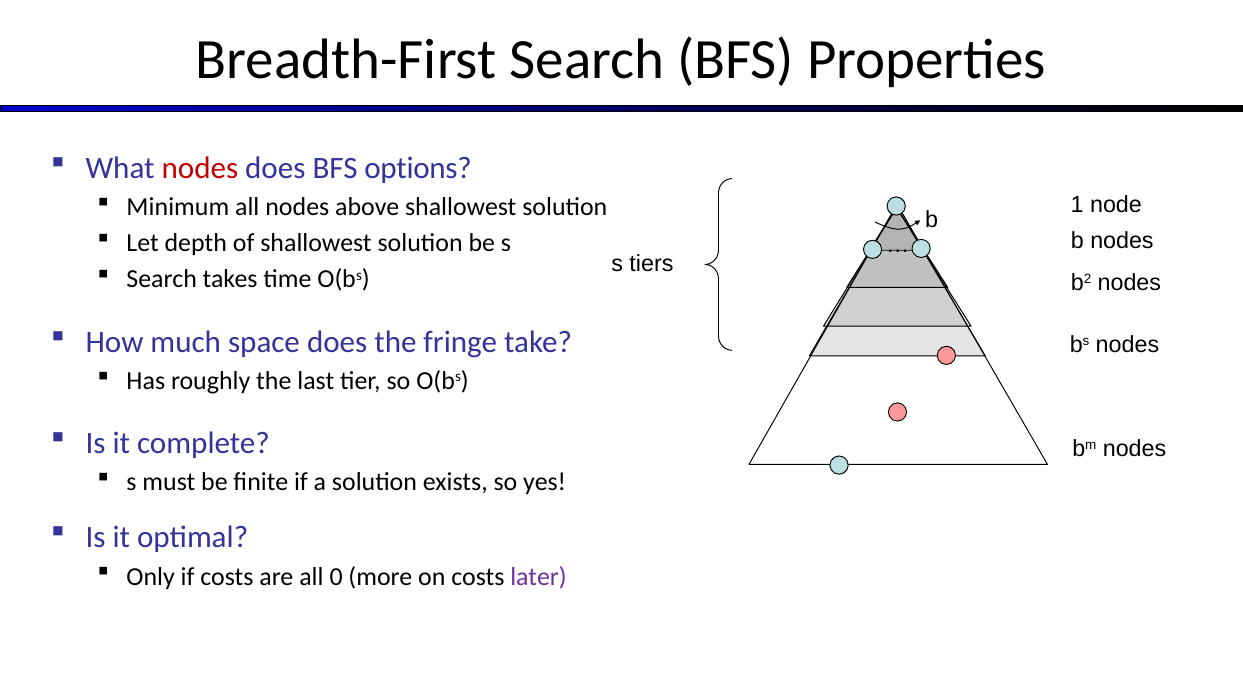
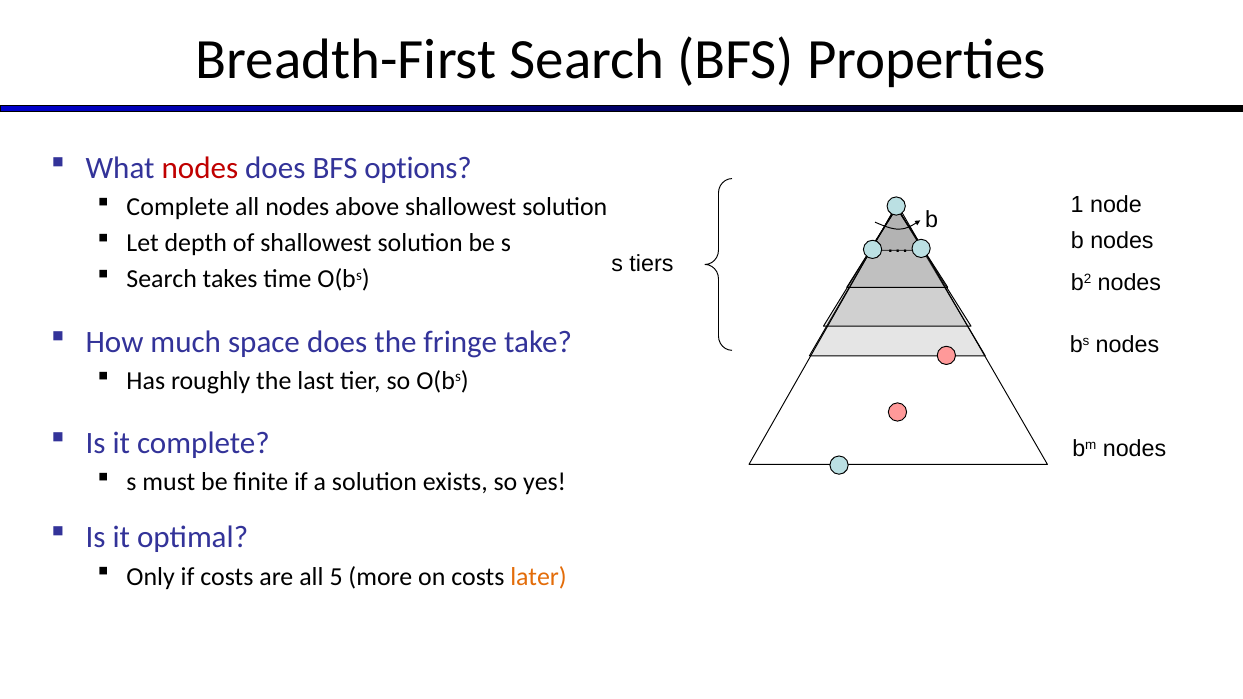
Minimum at (178, 207): Minimum -> Complete
0: 0 -> 5
later colour: purple -> orange
